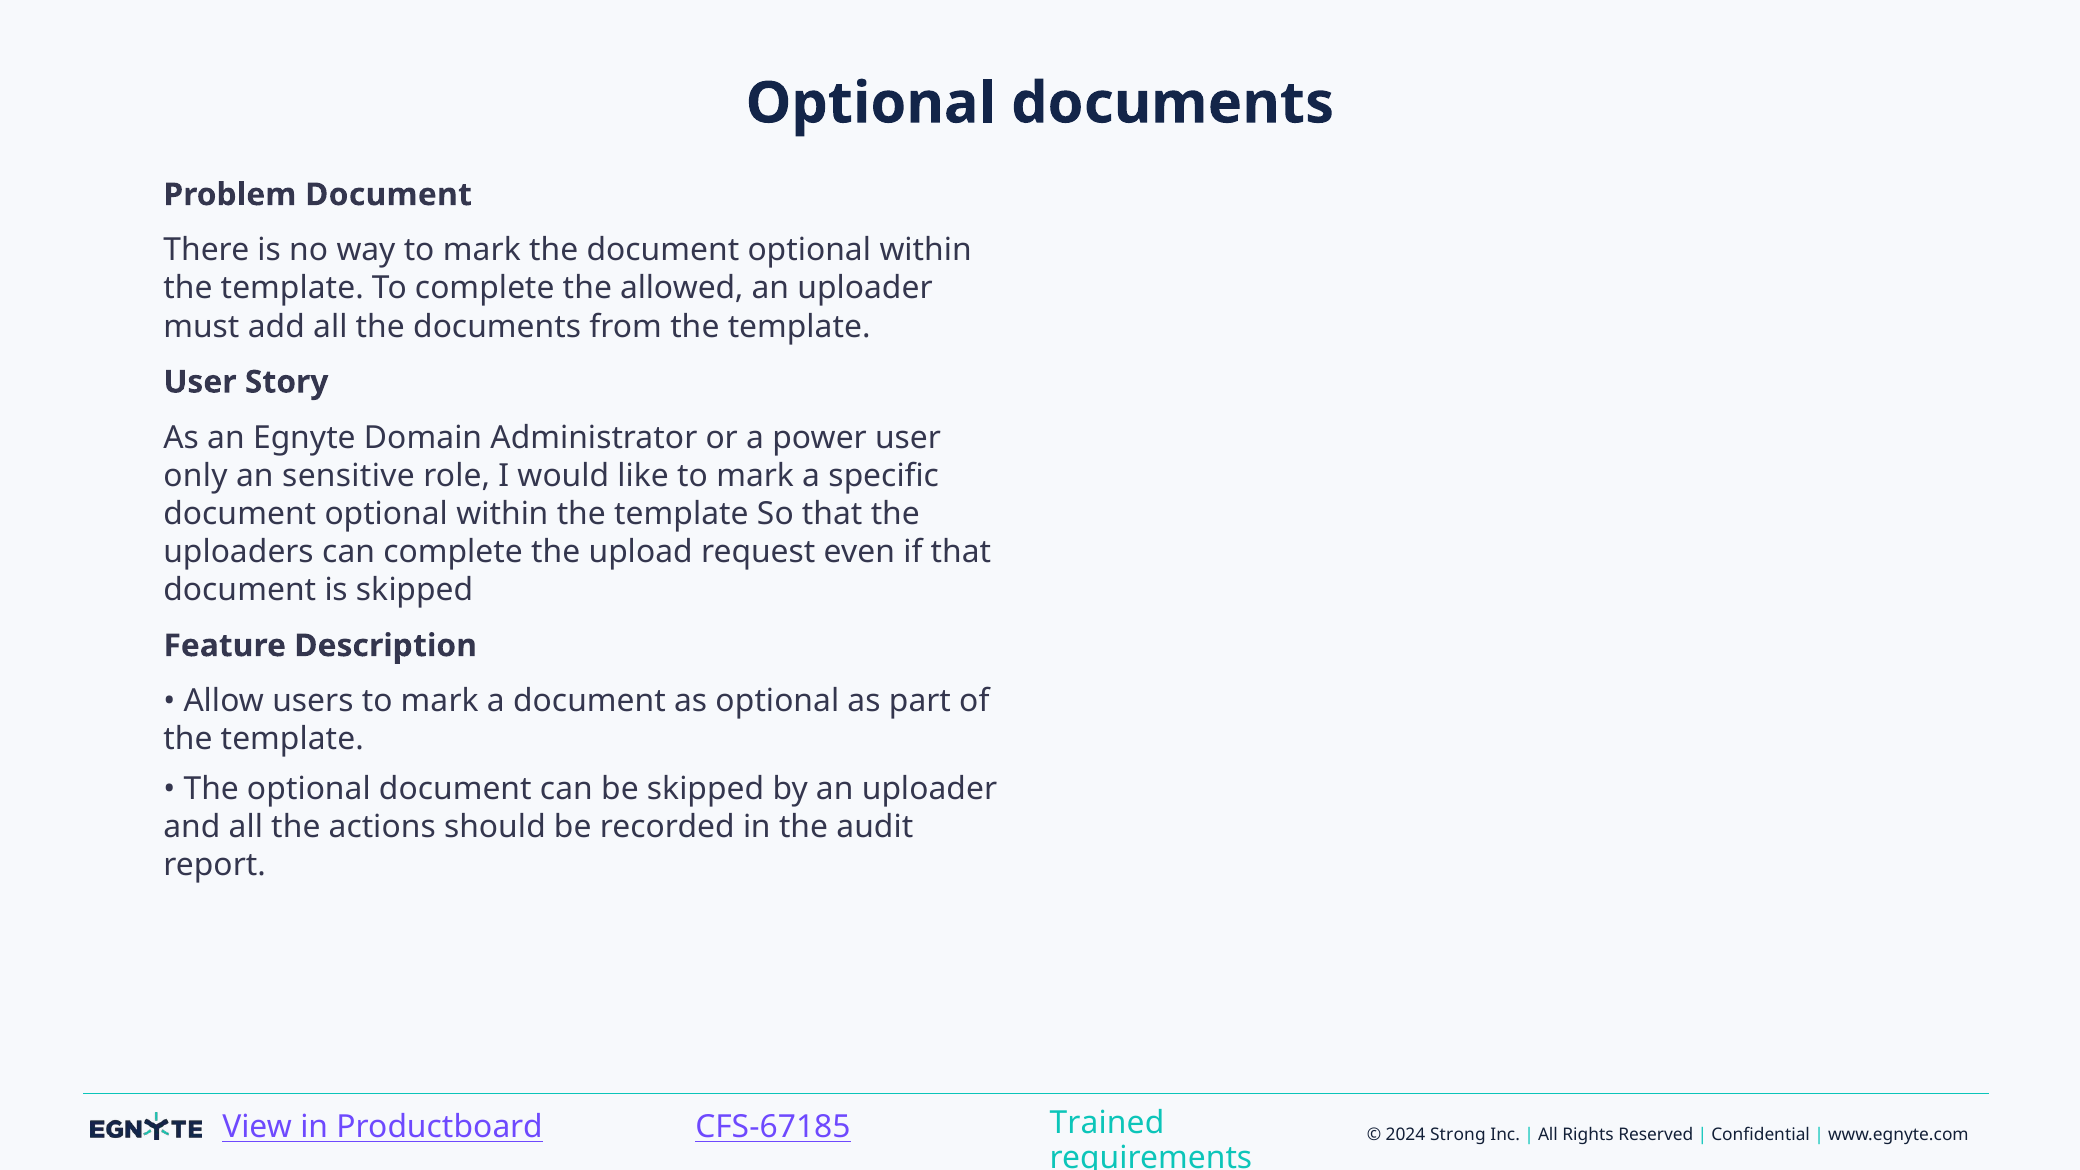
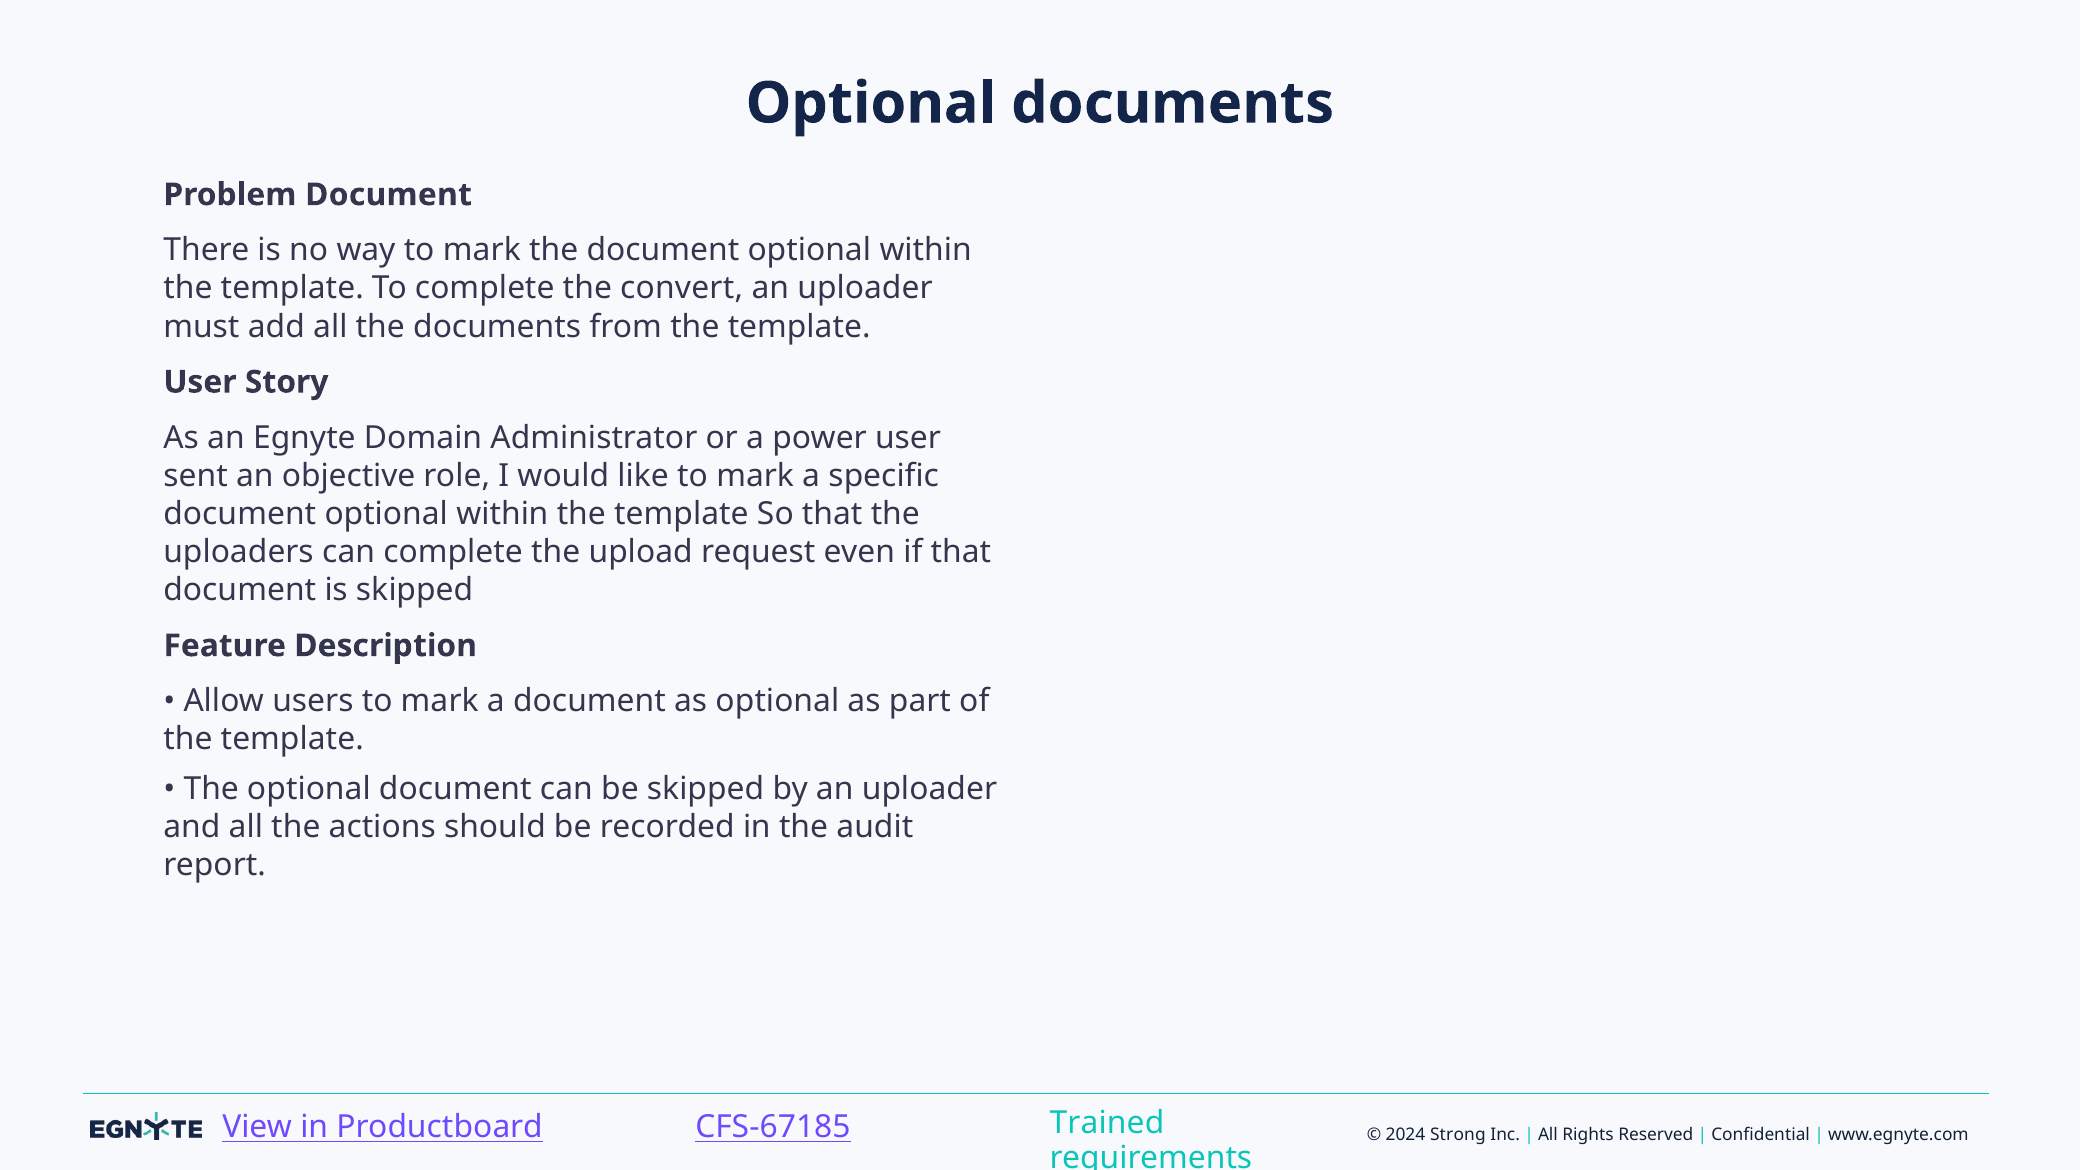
allowed: allowed -> convert
only: only -> sent
sensitive: sensitive -> objective
